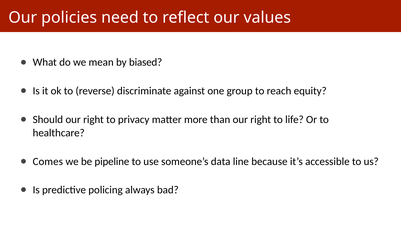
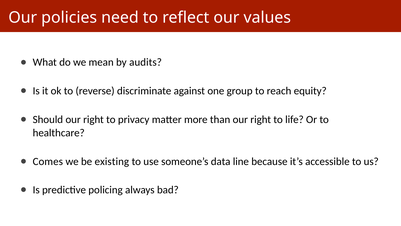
biased: biased -> audits
pipeline: pipeline -> existing
